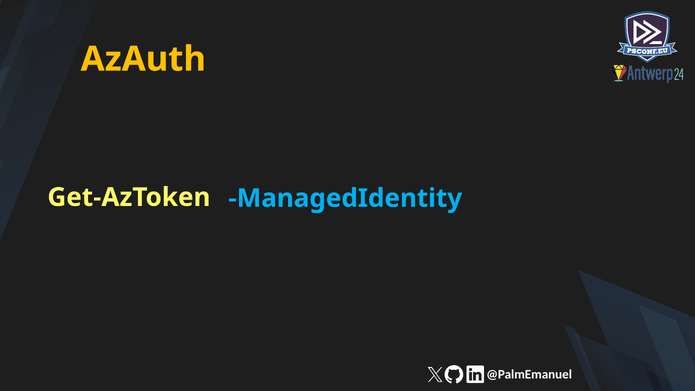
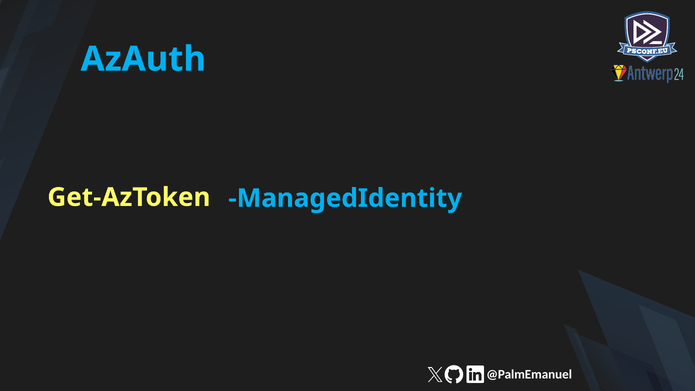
AzAuth colour: yellow -> light blue
